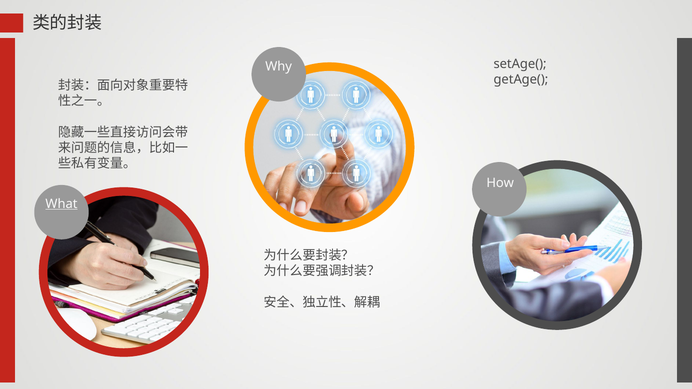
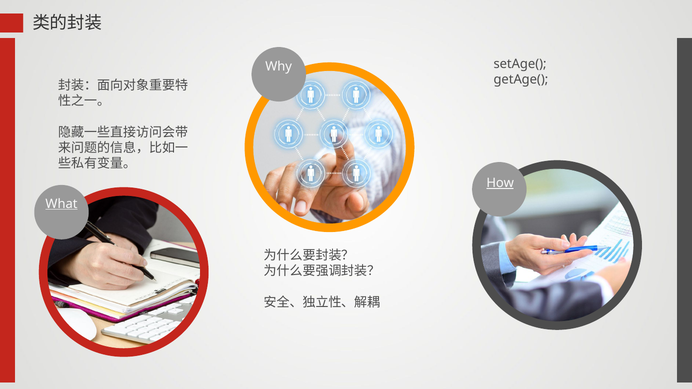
How underline: none -> present
